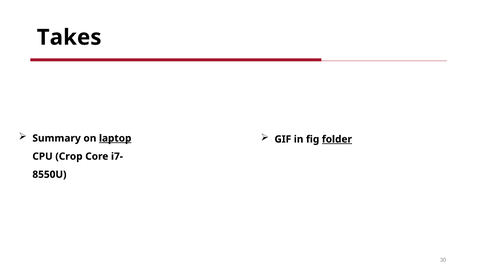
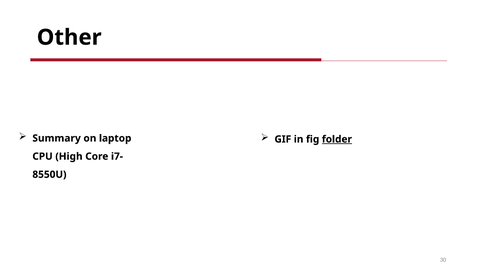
Takes: Takes -> Other
laptop underline: present -> none
Crop: Crop -> High
